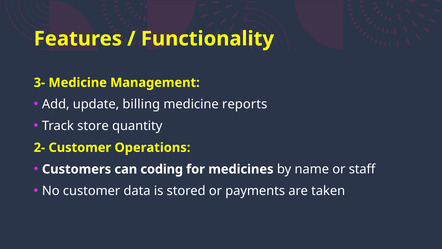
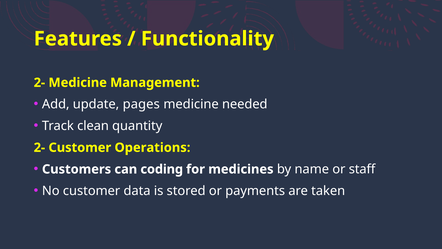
3- at (39, 83): 3- -> 2-
billing: billing -> pages
reports: reports -> needed
store: store -> clean
